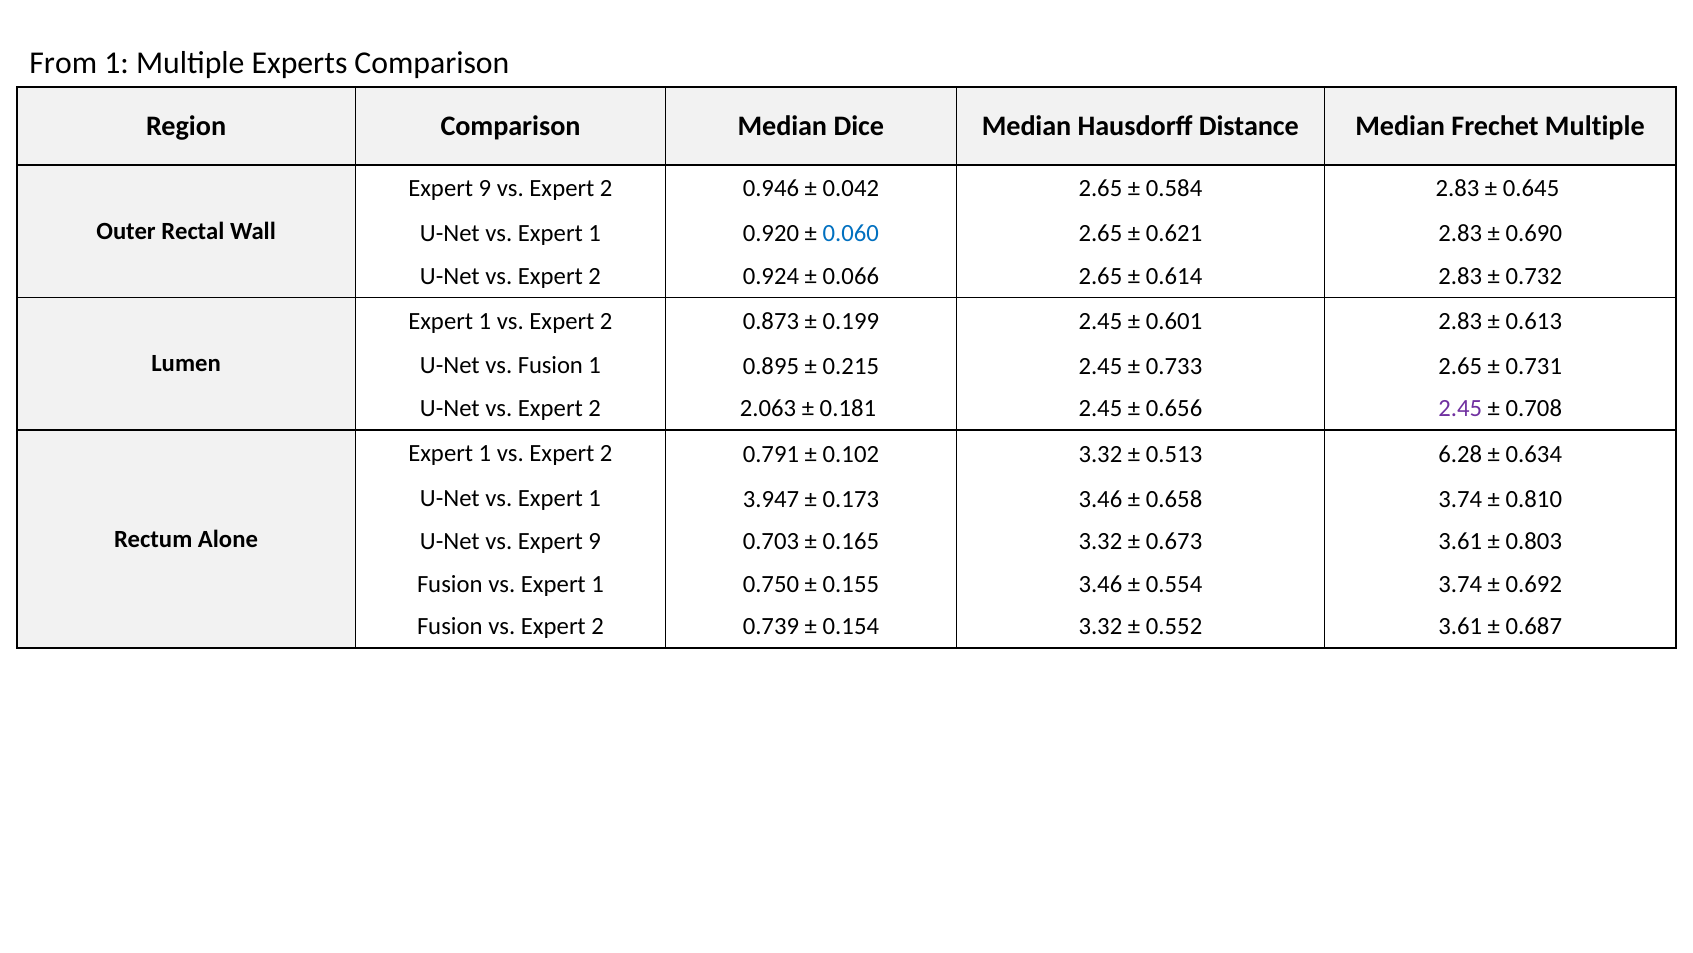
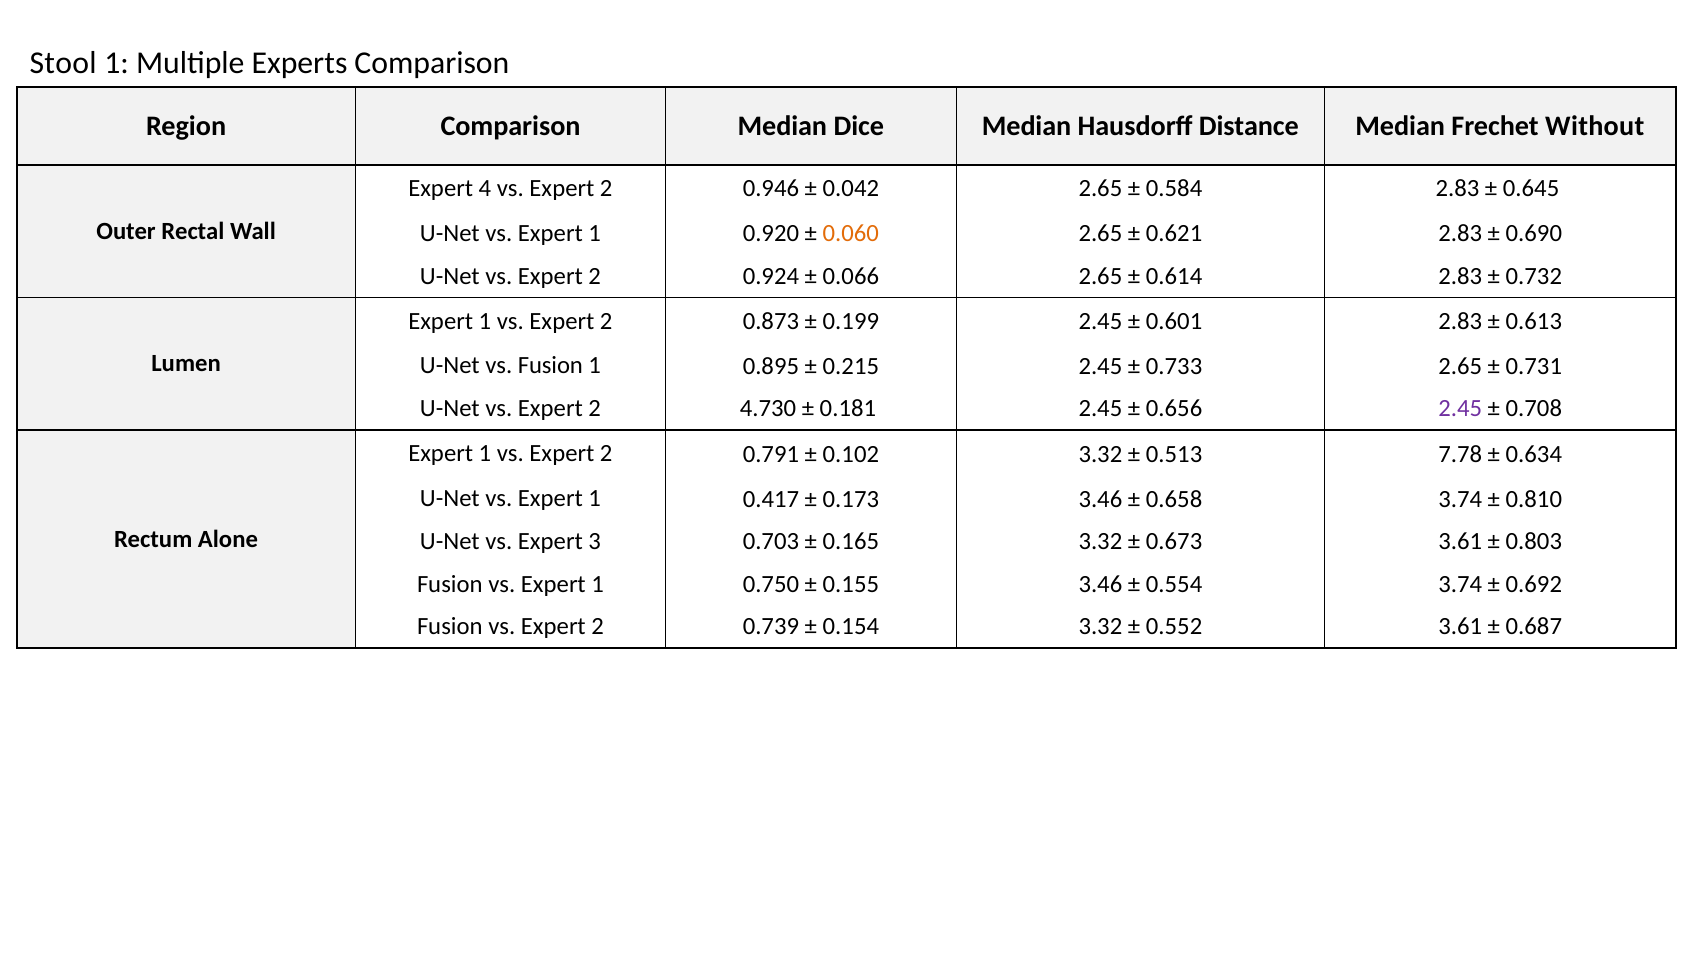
From: From -> Stool
Frechet Multiple: Multiple -> Without
9 at (485, 188): 9 -> 4
0.060 colour: blue -> orange
2.063: 2.063 -> 4.730
6.28: 6.28 -> 7.78
3.947: 3.947 -> 0.417
vs Expert 9: 9 -> 3
